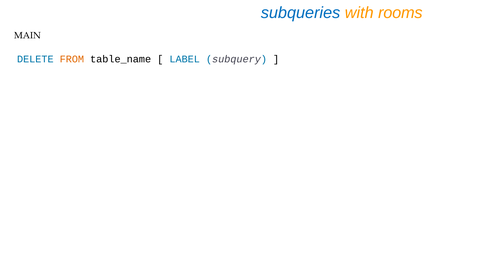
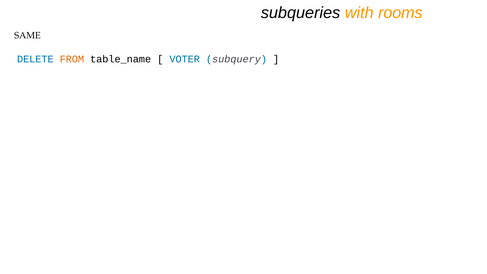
subqueries colour: blue -> black
MAIN: MAIN -> SAME
LABEL: LABEL -> VOTER
